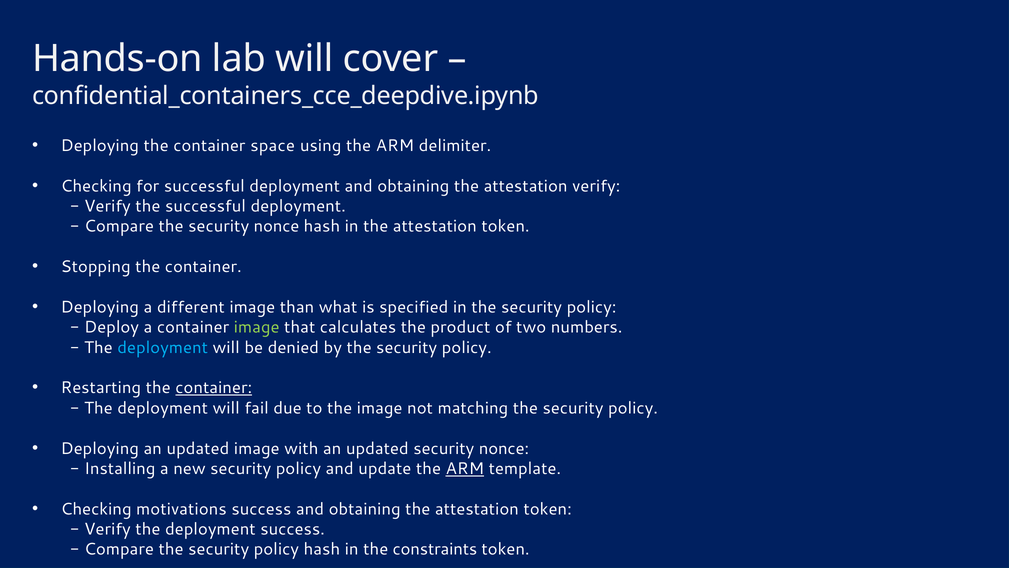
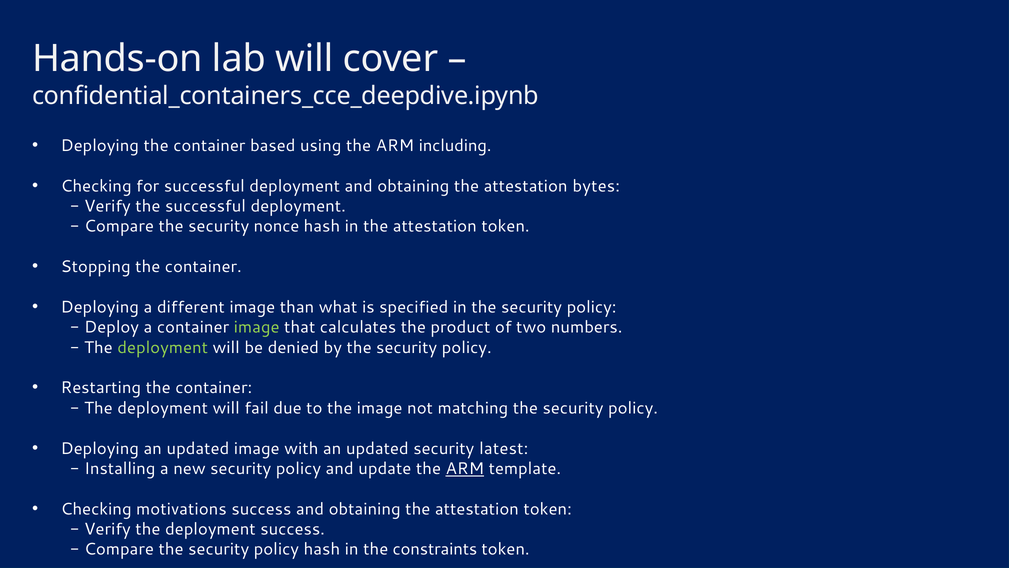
space: space -> based
delimiter: delimiter -> including
attestation verify: verify -> bytes
deployment at (163, 347) colour: light blue -> light green
container at (214, 388) underline: present -> none
updated security nonce: nonce -> latest
